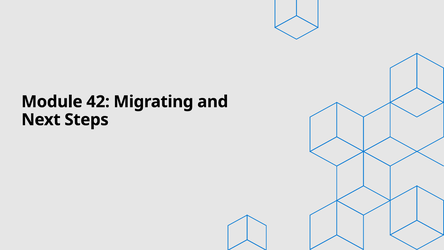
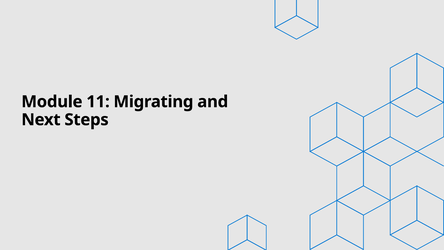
42: 42 -> 11
